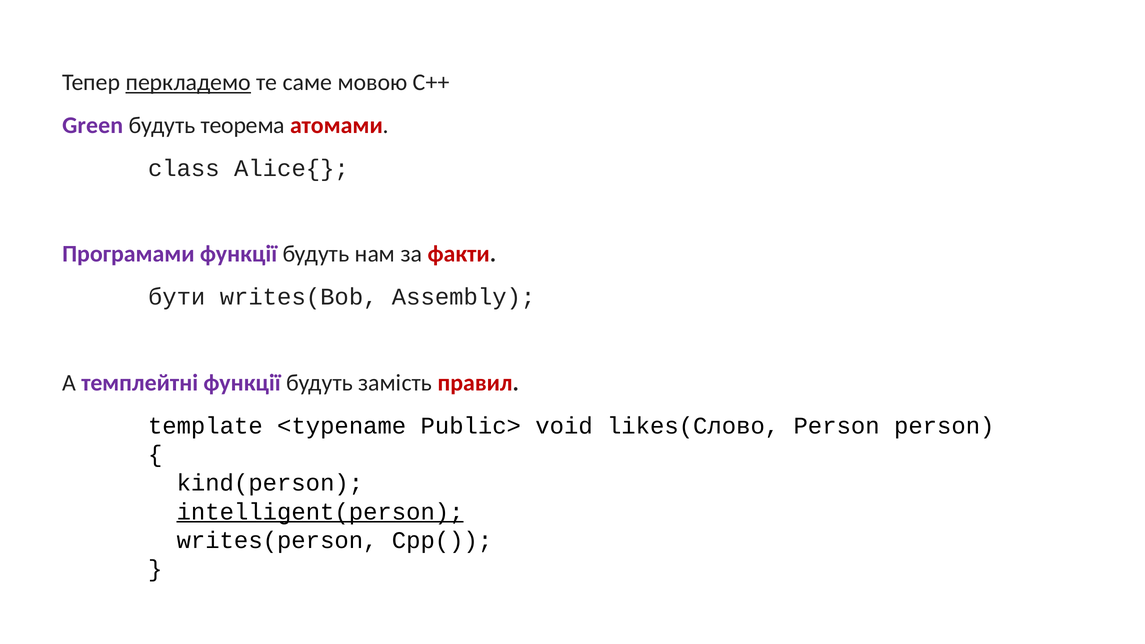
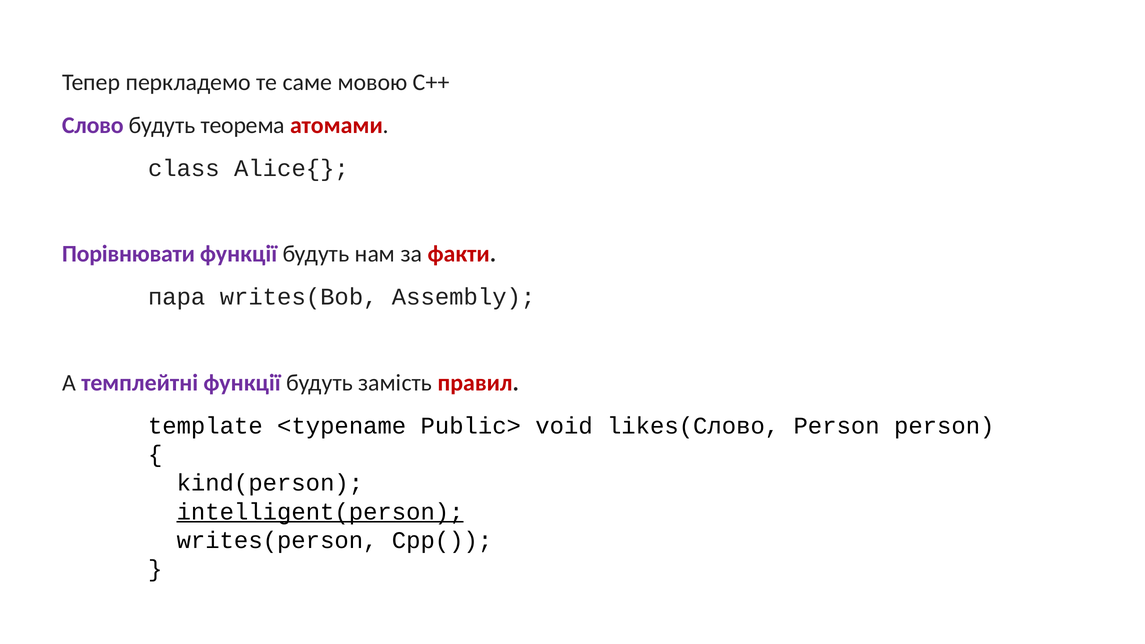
перкладемо underline: present -> none
Green: Green -> Слово
Програмами: Програмами -> Порівнювати
бути: бути -> пара
